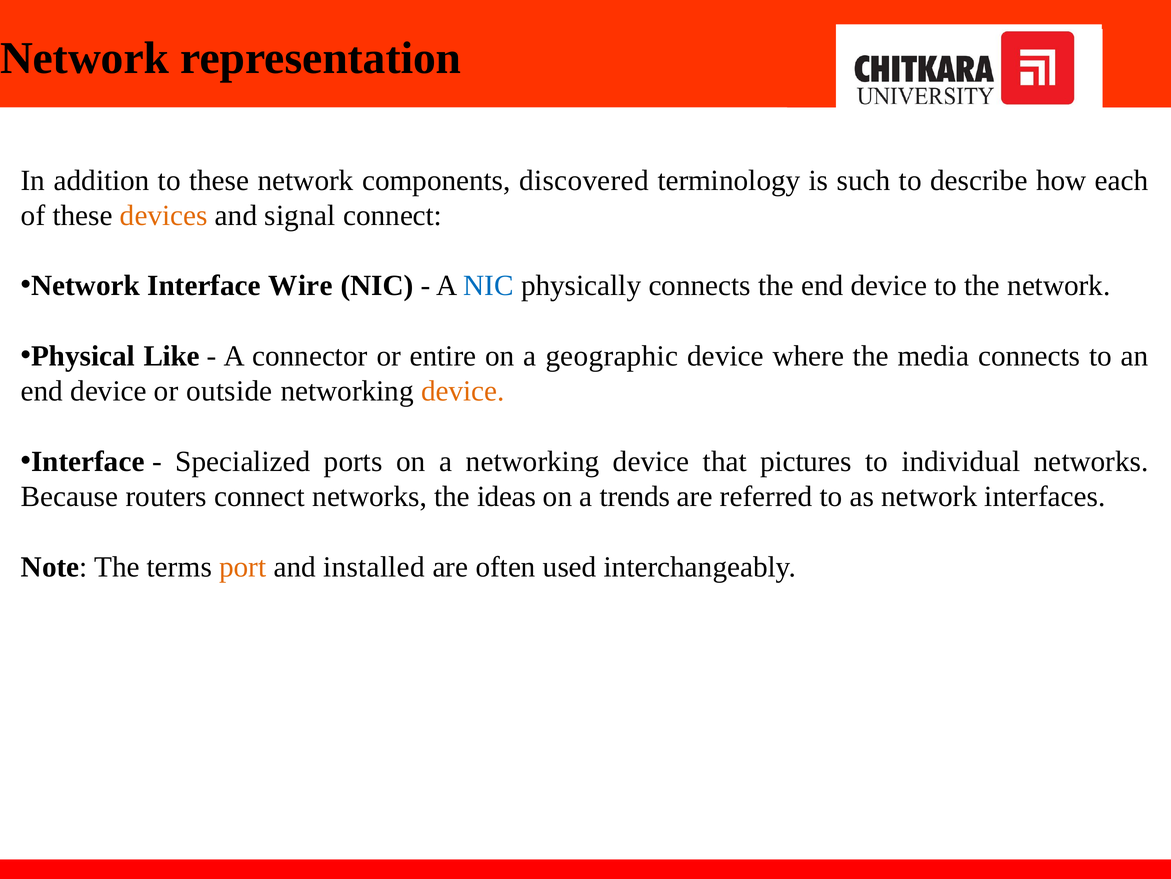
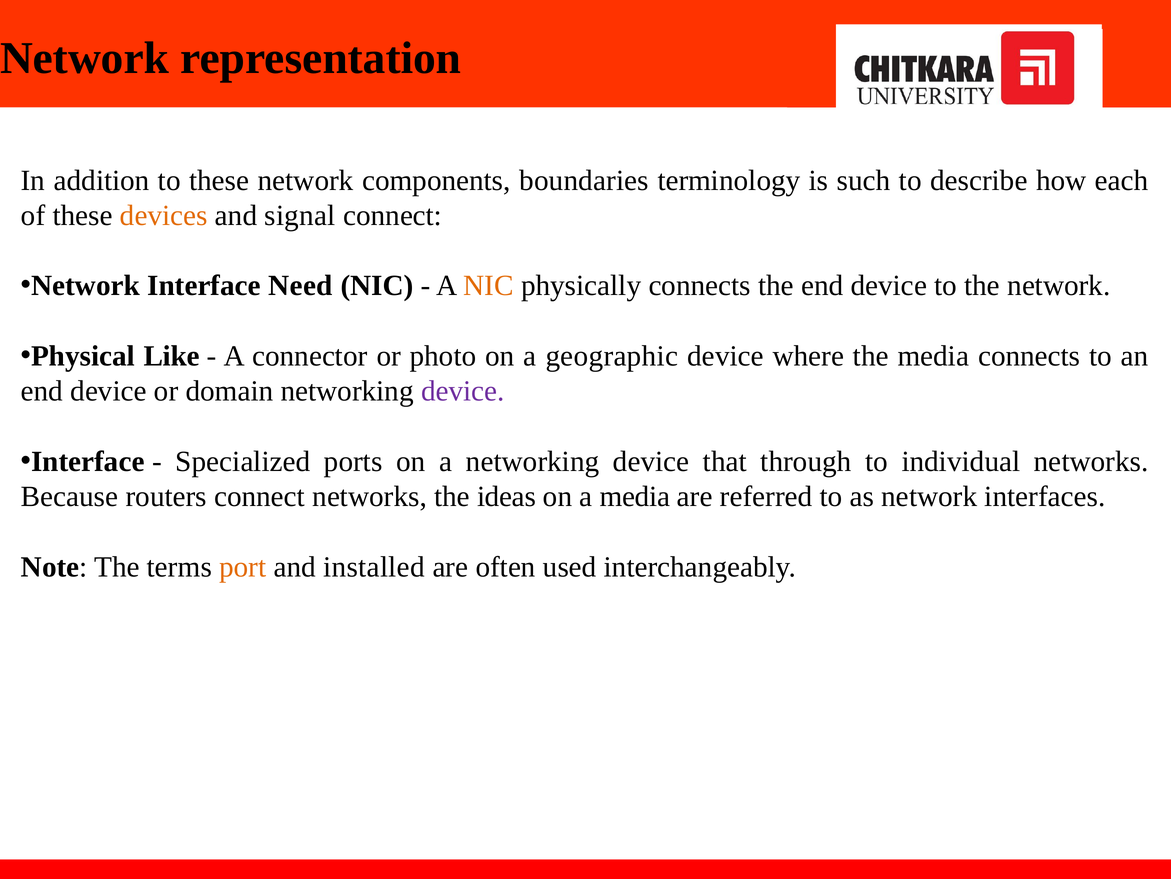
discovered: discovered -> boundaries
Wire: Wire -> Need
NIC at (488, 286) colour: blue -> orange
entire: entire -> photo
outside: outside -> domain
device at (463, 391) colour: orange -> purple
pictures: pictures -> through
a trends: trends -> media
